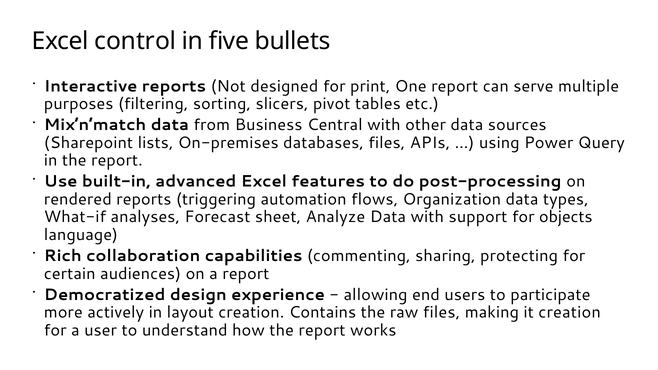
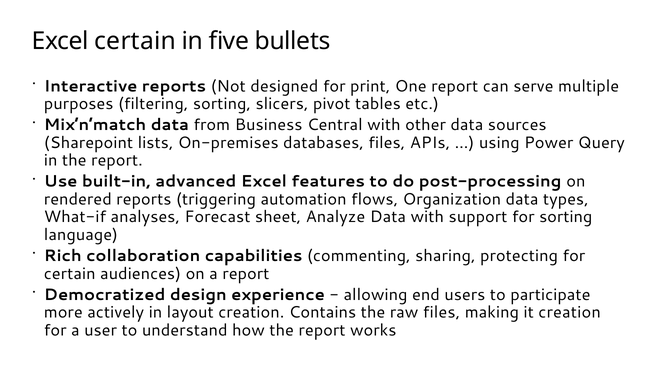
Excel control: control -> certain
for objects: objects -> sorting
